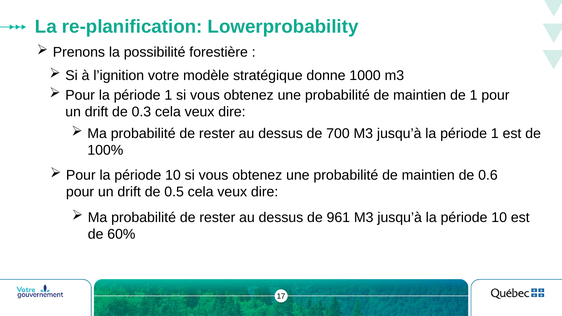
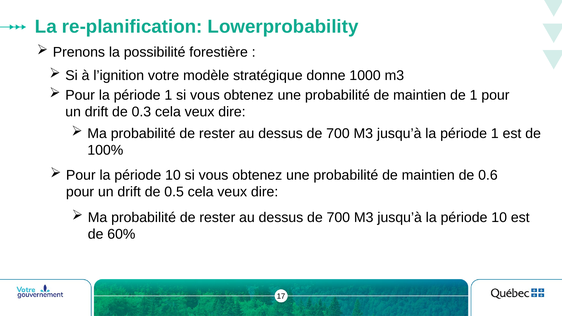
961 at (338, 218): 961 -> 700
